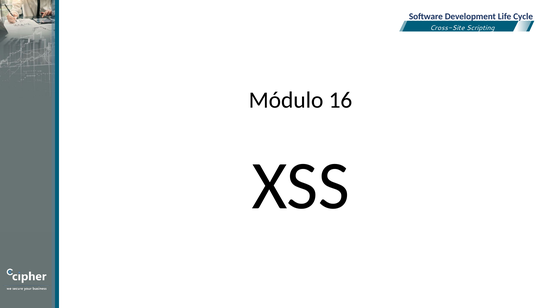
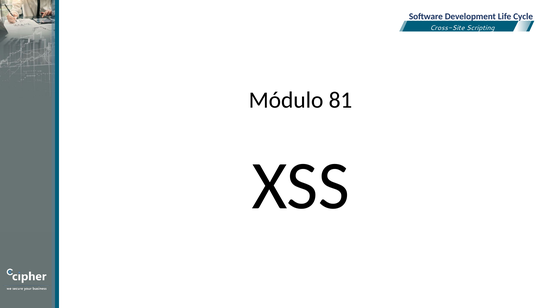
16: 16 -> 81
